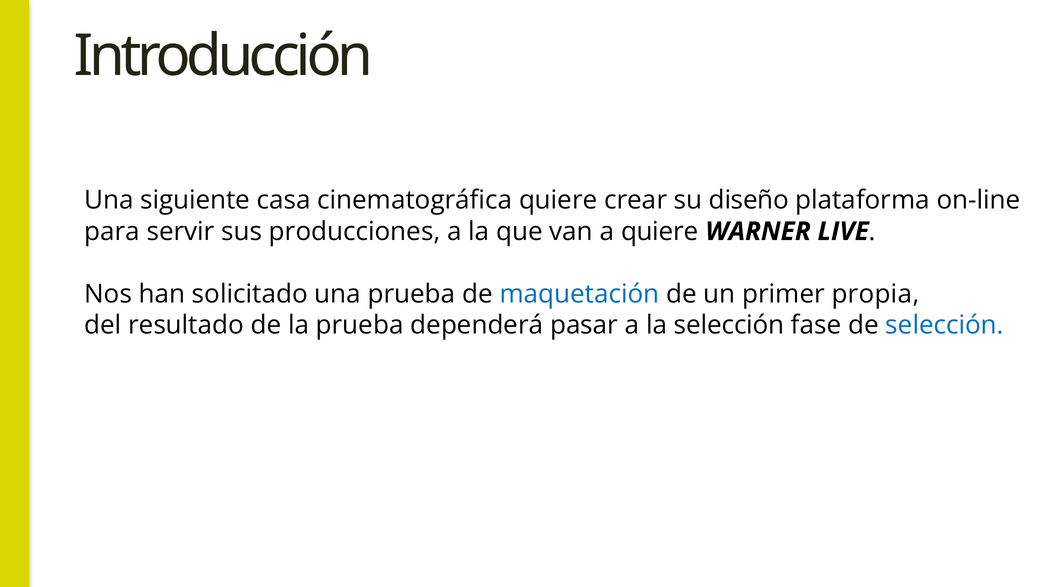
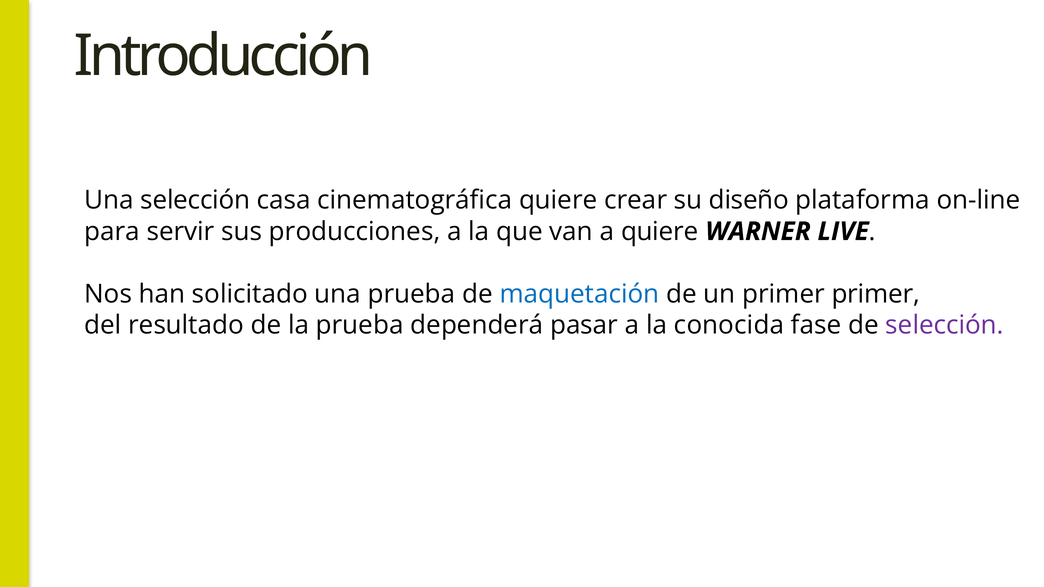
Una siguiente: siguiente -> selección
primer propia: propia -> primer
la selección: selección -> conocida
selección at (945, 326) colour: blue -> purple
